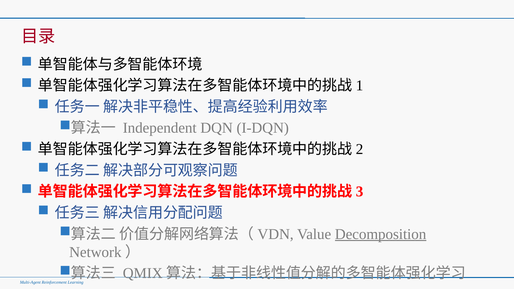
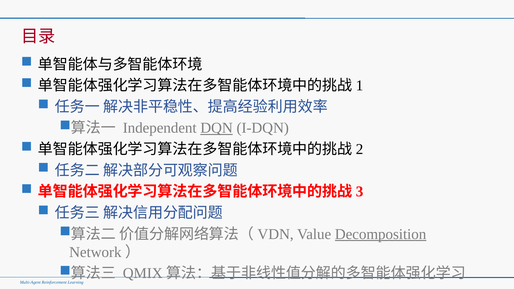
DQN underline: none -> present
